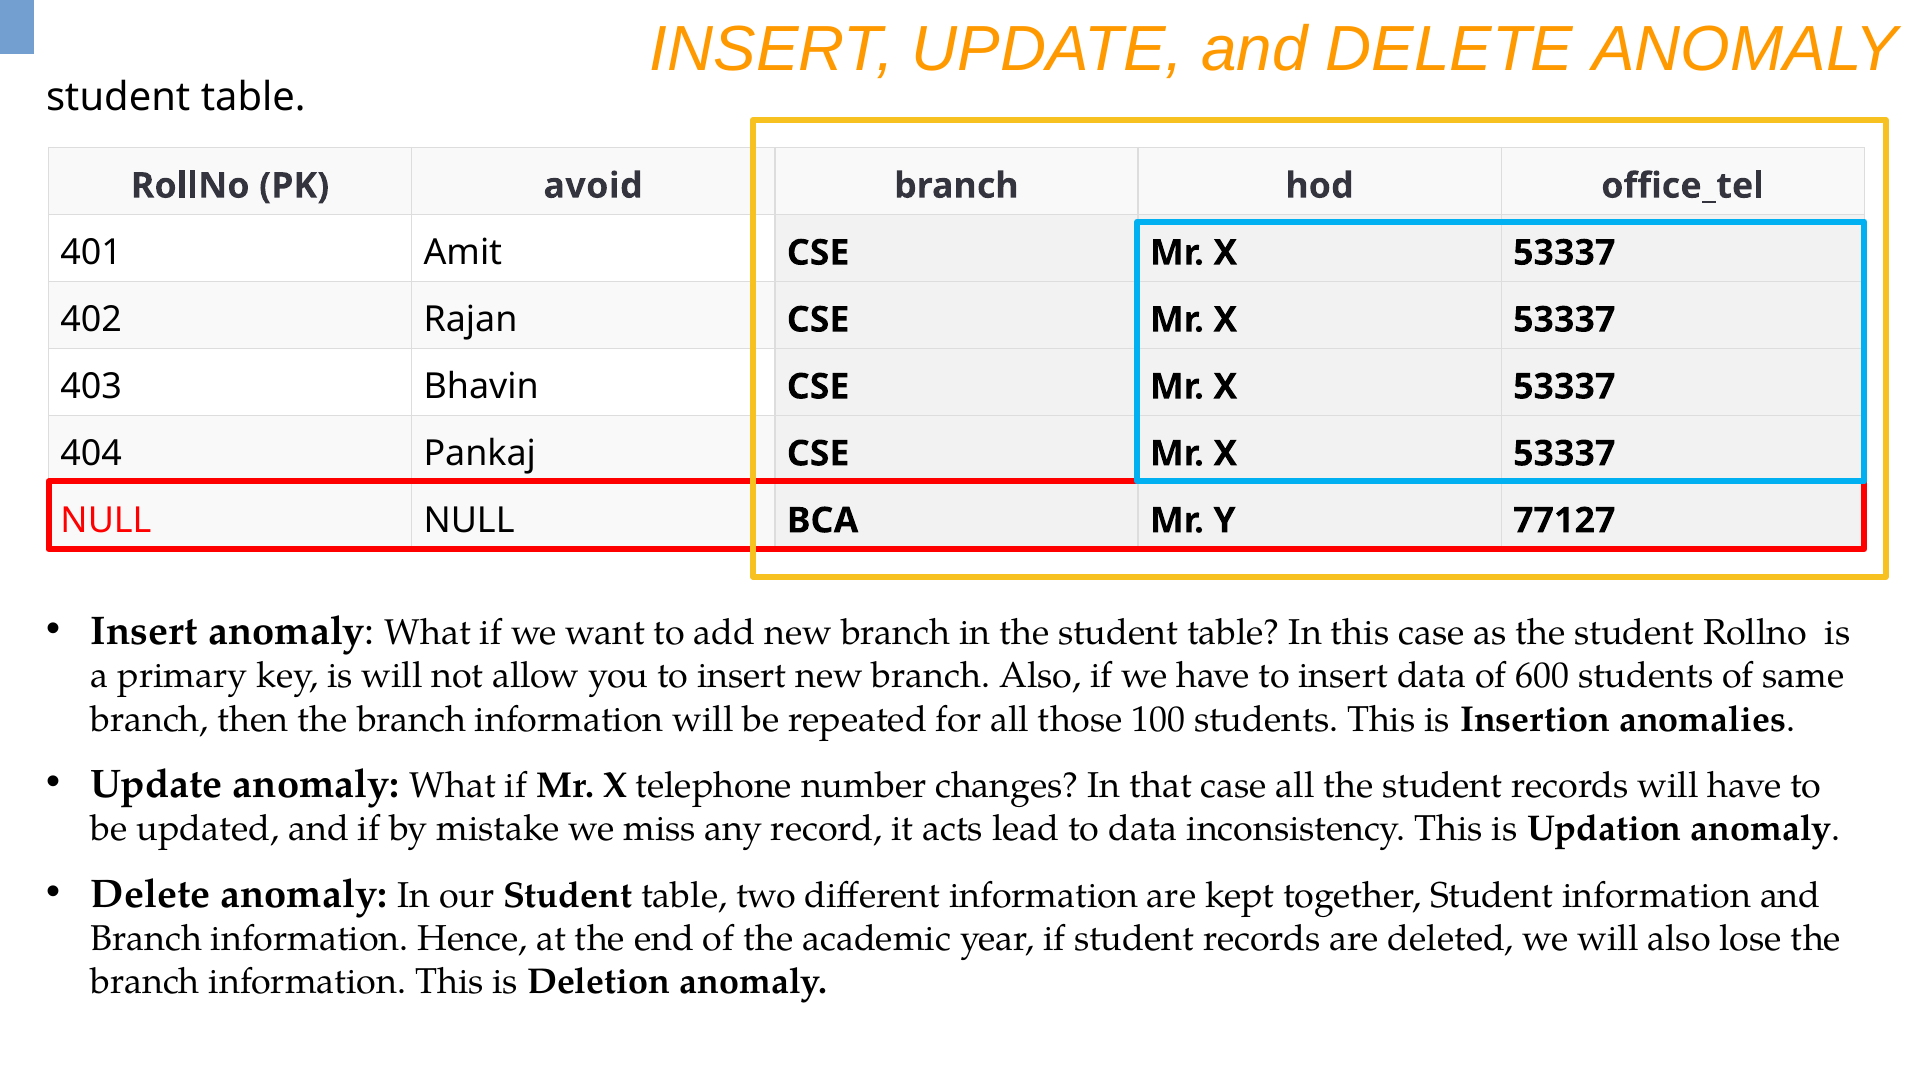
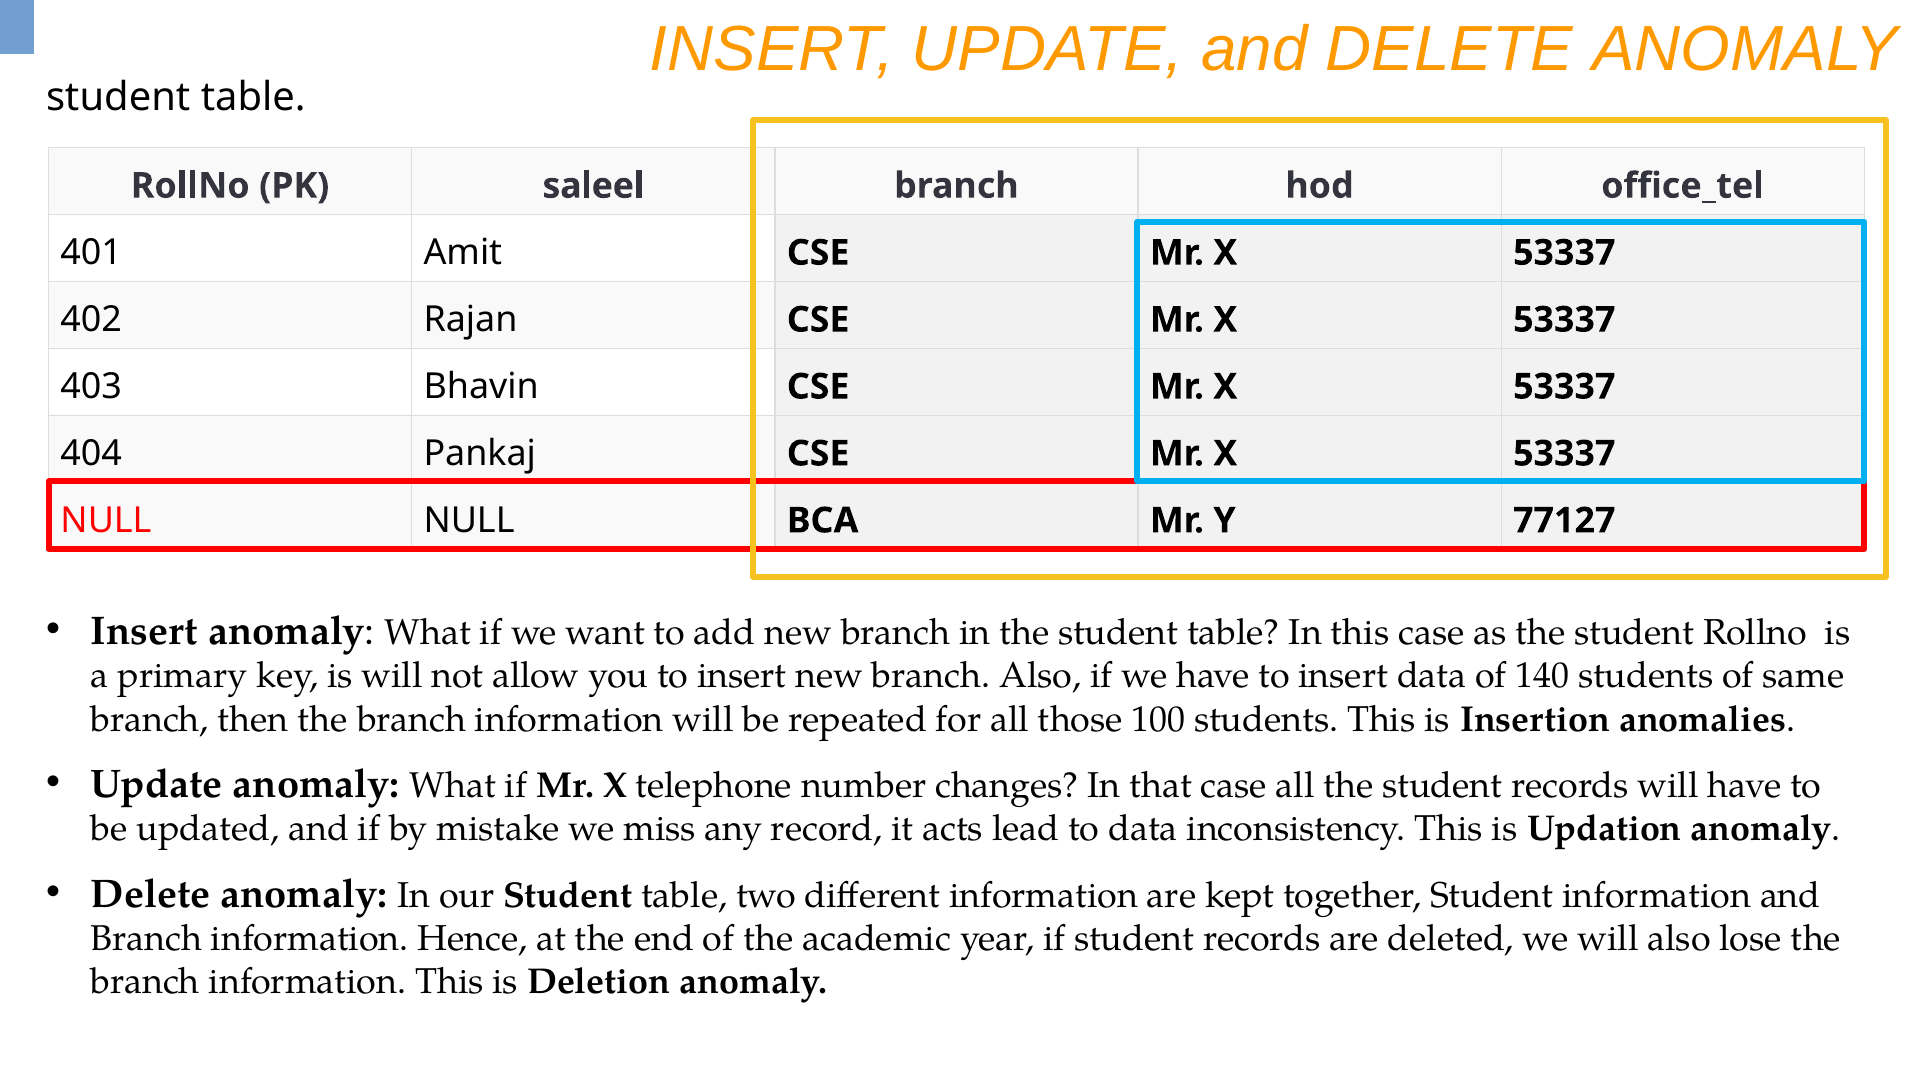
avoid: avoid -> saleel
600: 600 -> 140
